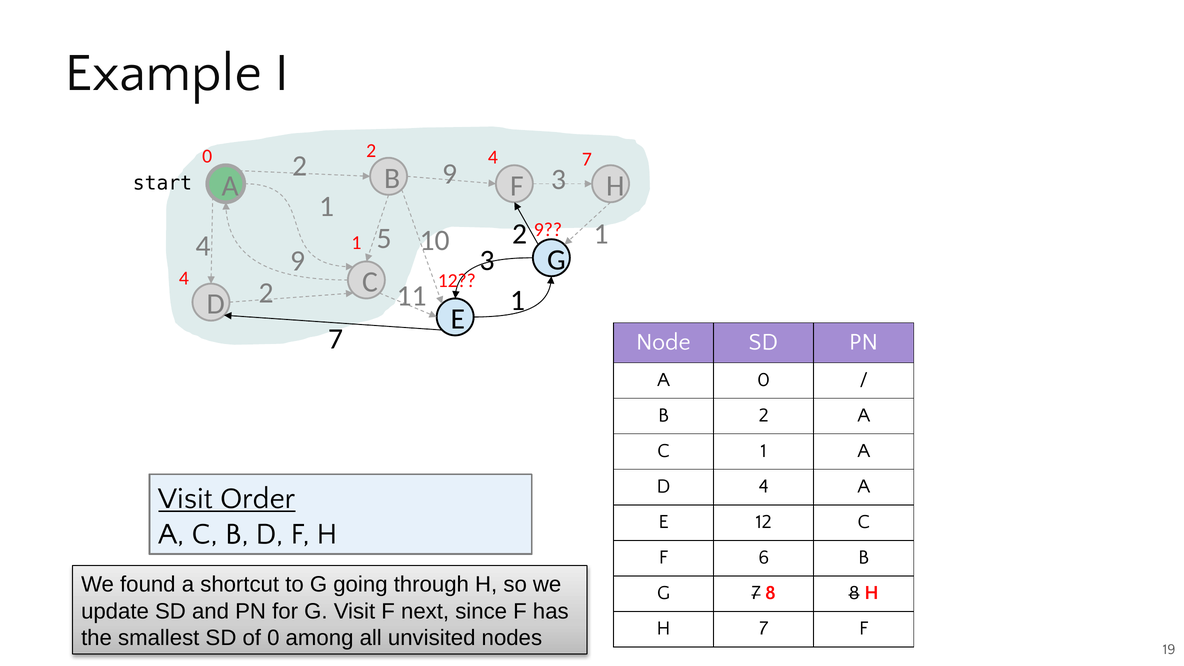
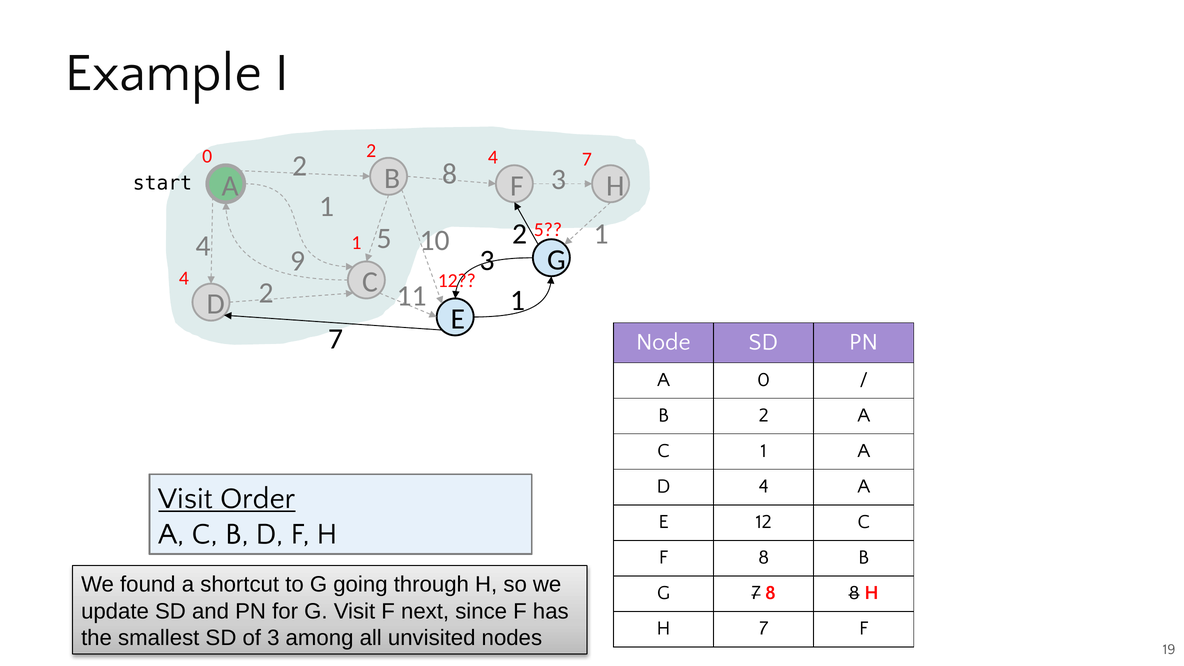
2 9: 9 -> 8
9 at (548, 230): 9 -> 5
F 6: 6 -> 8
of 0: 0 -> 3
